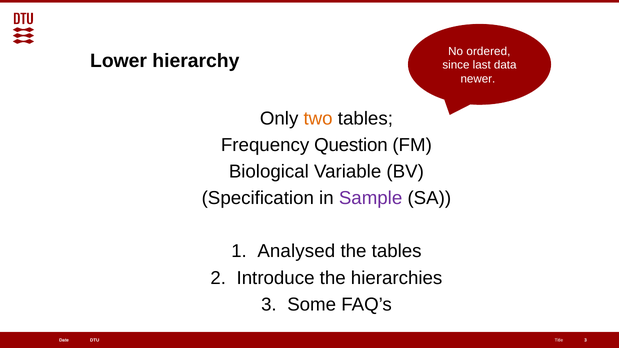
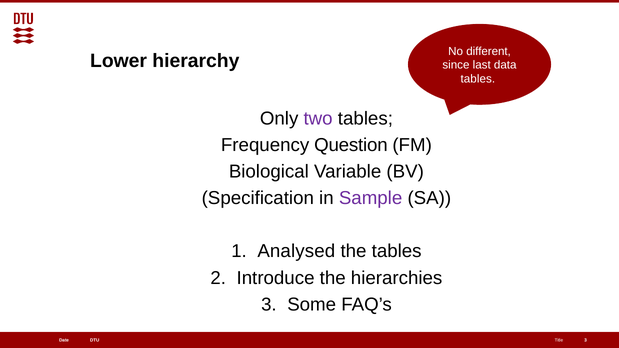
ordered: ordered -> different
newer at (478, 79): newer -> tables
two colour: orange -> purple
